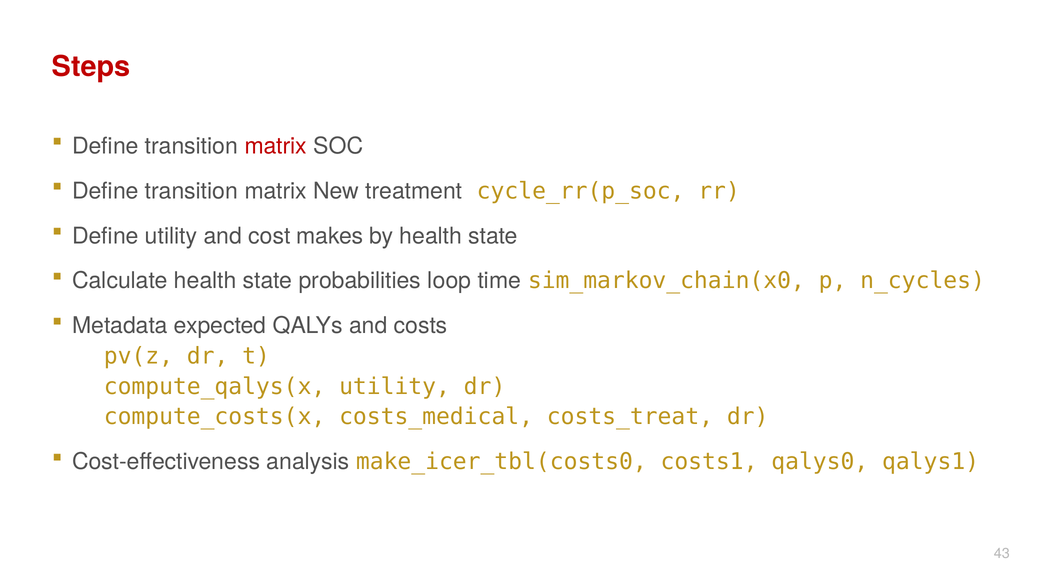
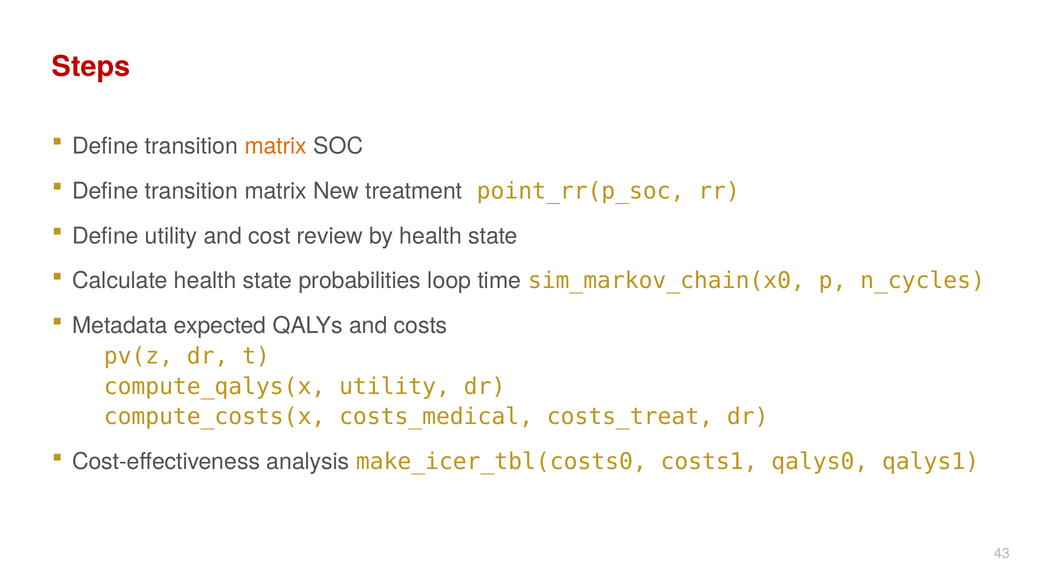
matrix at (276, 146) colour: red -> orange
cycle_rr(p_soc: cycle_rr(p_soc -> point_rr(p_soc
makes: makes -> review
